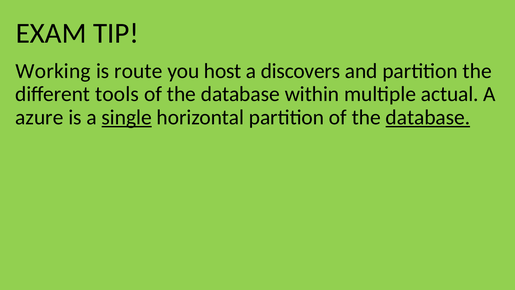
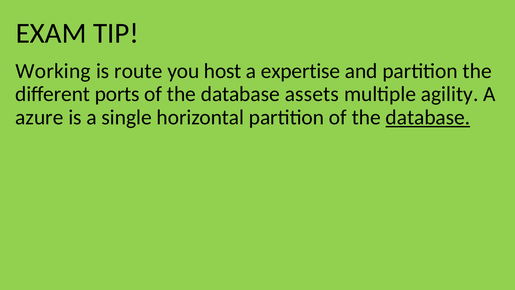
discovers: discovers -> expertise
tools: tools -> ports
within: within -> assets
actual: actual -> agility
single underline: present -> none
